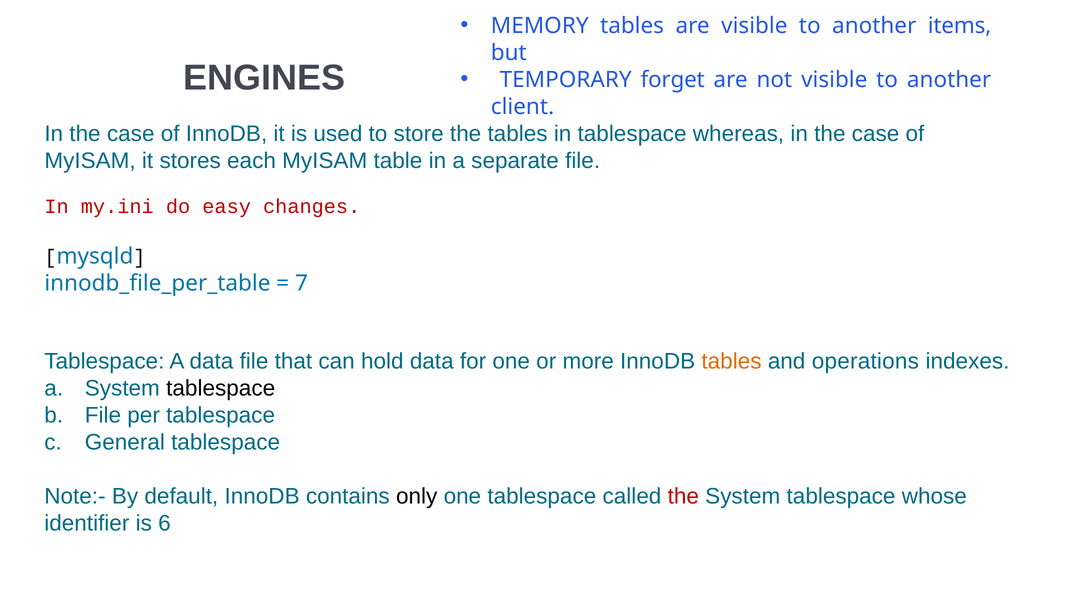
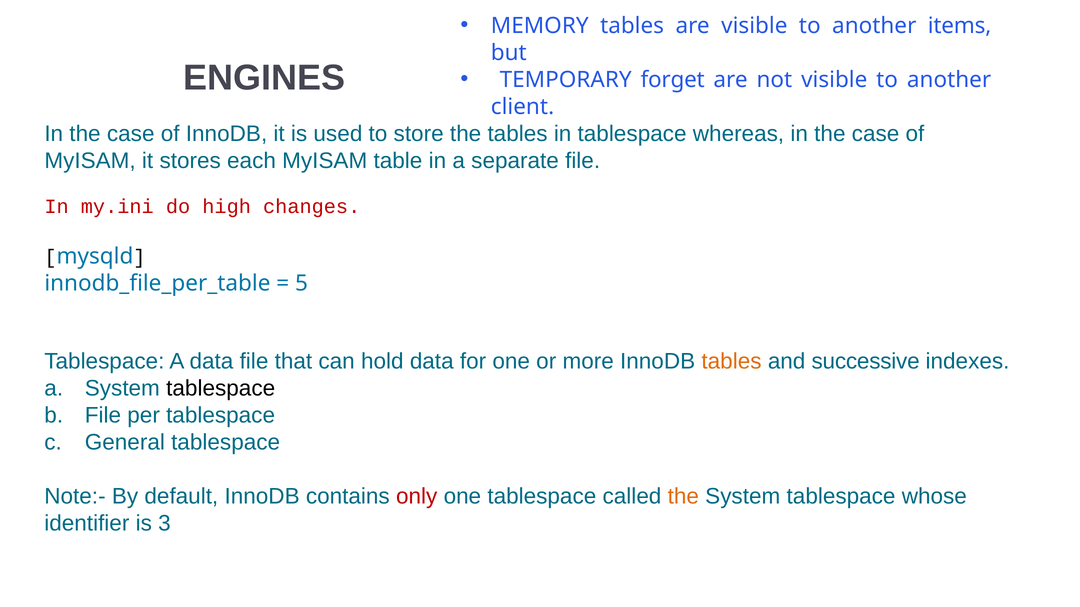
easy: easy -> high
7: 7 -> 5
operations: operations -> successive
only colour: black -> red
the at (683, 497) colour: red -> orange
6: 6 -> 3
